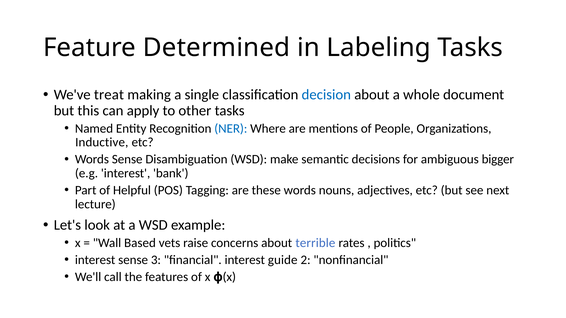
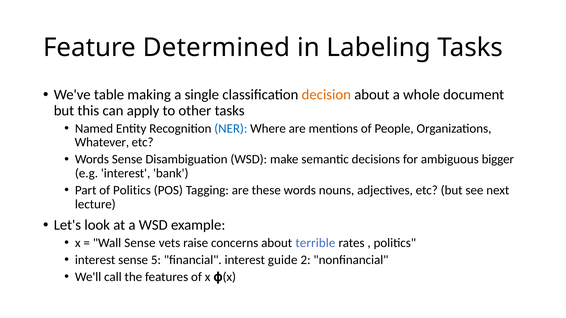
treat: treat -> table
decision colour: blue -> orange
Inductive: Inductive -> Whatever
of Helpful: Helpful -> Politics
Wall Based: Based -> Sense
3: 3 -> 5
